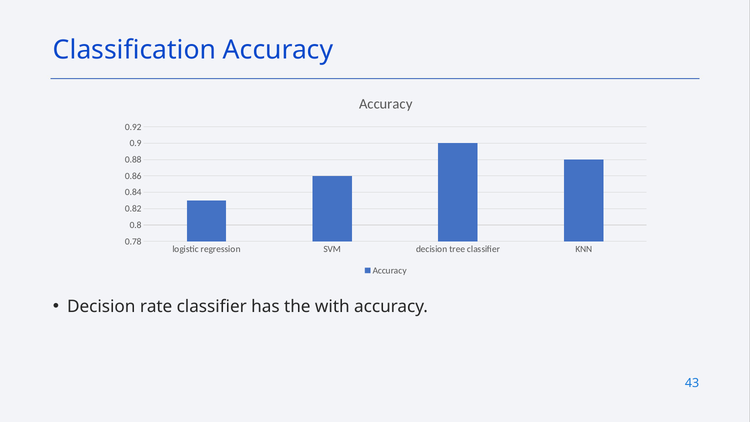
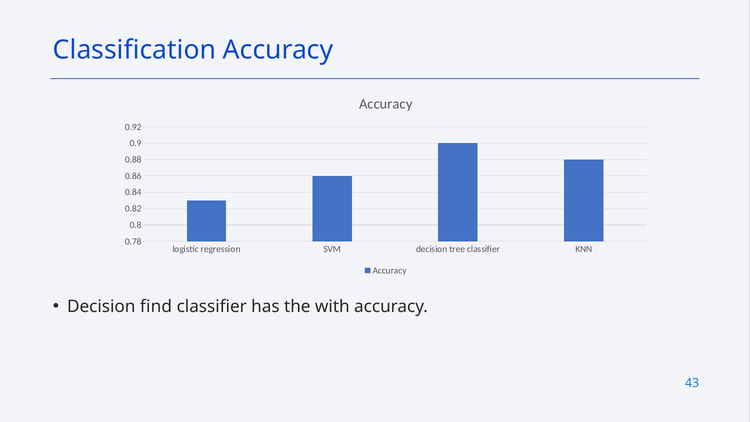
rate: rate -> find
